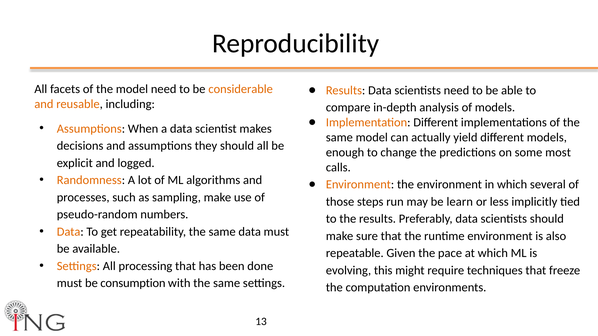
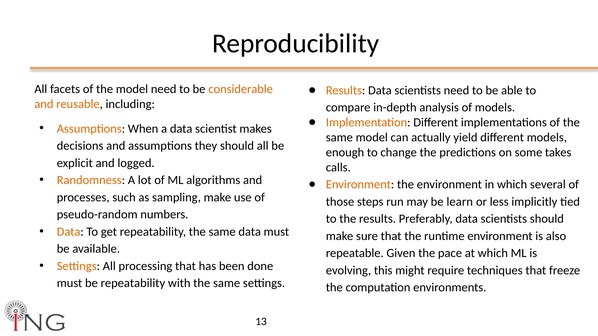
most: most -> takes
be consumption: consumption -> repeatability
